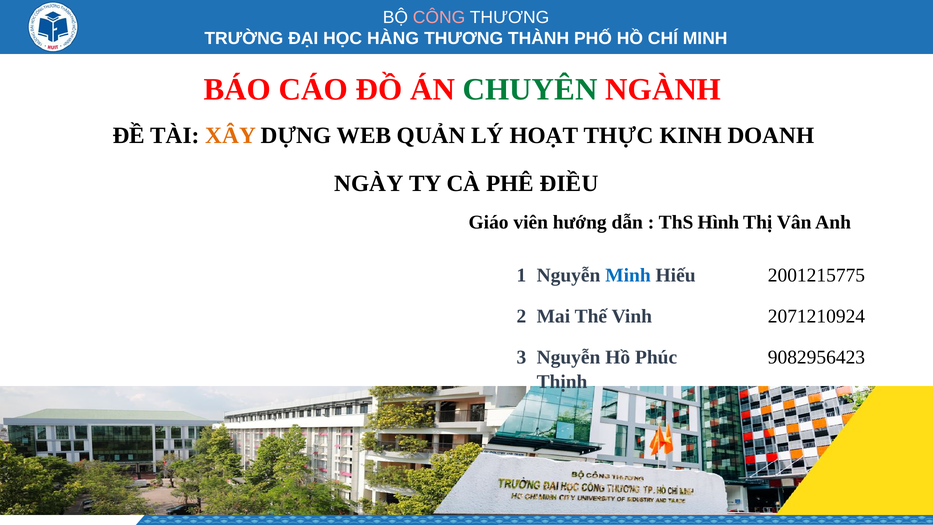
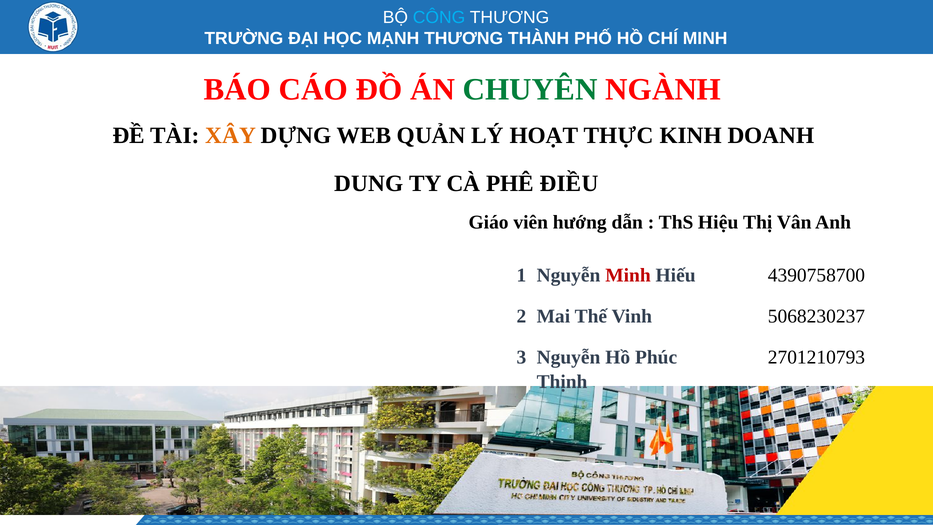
CÔNG colour: pink -> light blue
HÀNG: HÀNG -> MẠNH
NGÀY: NGÀY -> DUNG
Hình: Hình -> Hiệu
Minh at (628, 275) colour: blue -> red
2001215775: 2001215775 -> 4390758700
2071210924: 2071210924 -> 5068230237
9082956423: 9082956423 -> 2701210793
